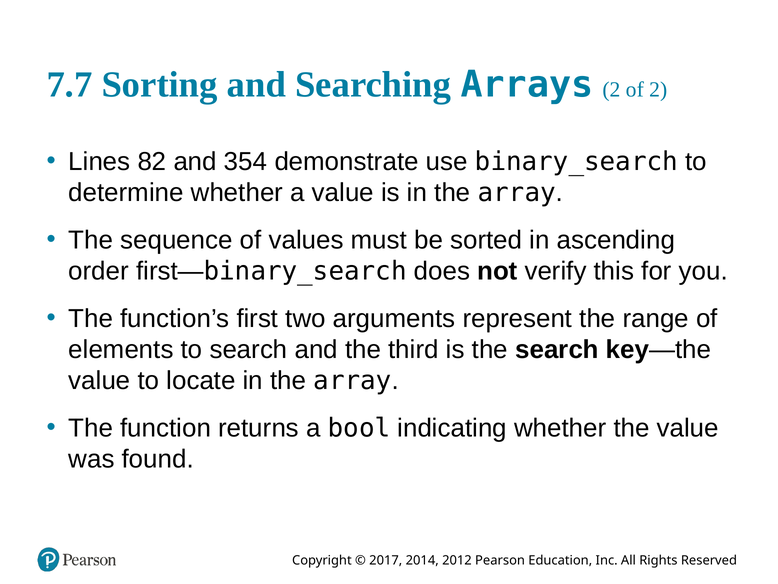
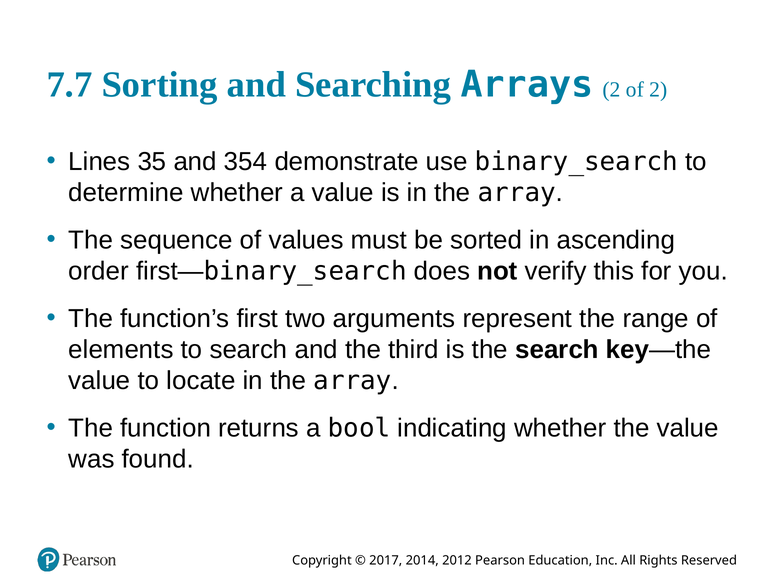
82: 82 -> 35
